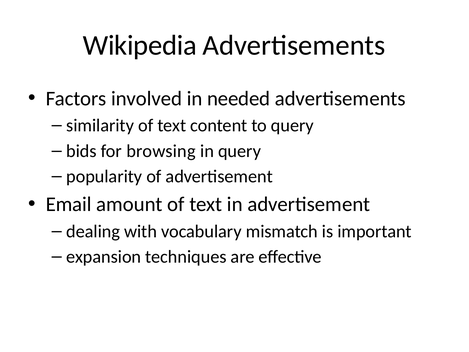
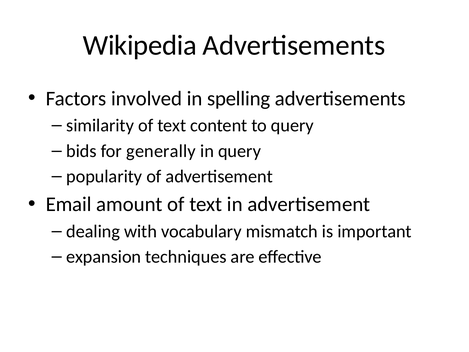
needed: needed -> spelling
browsing: browsing -> generally
